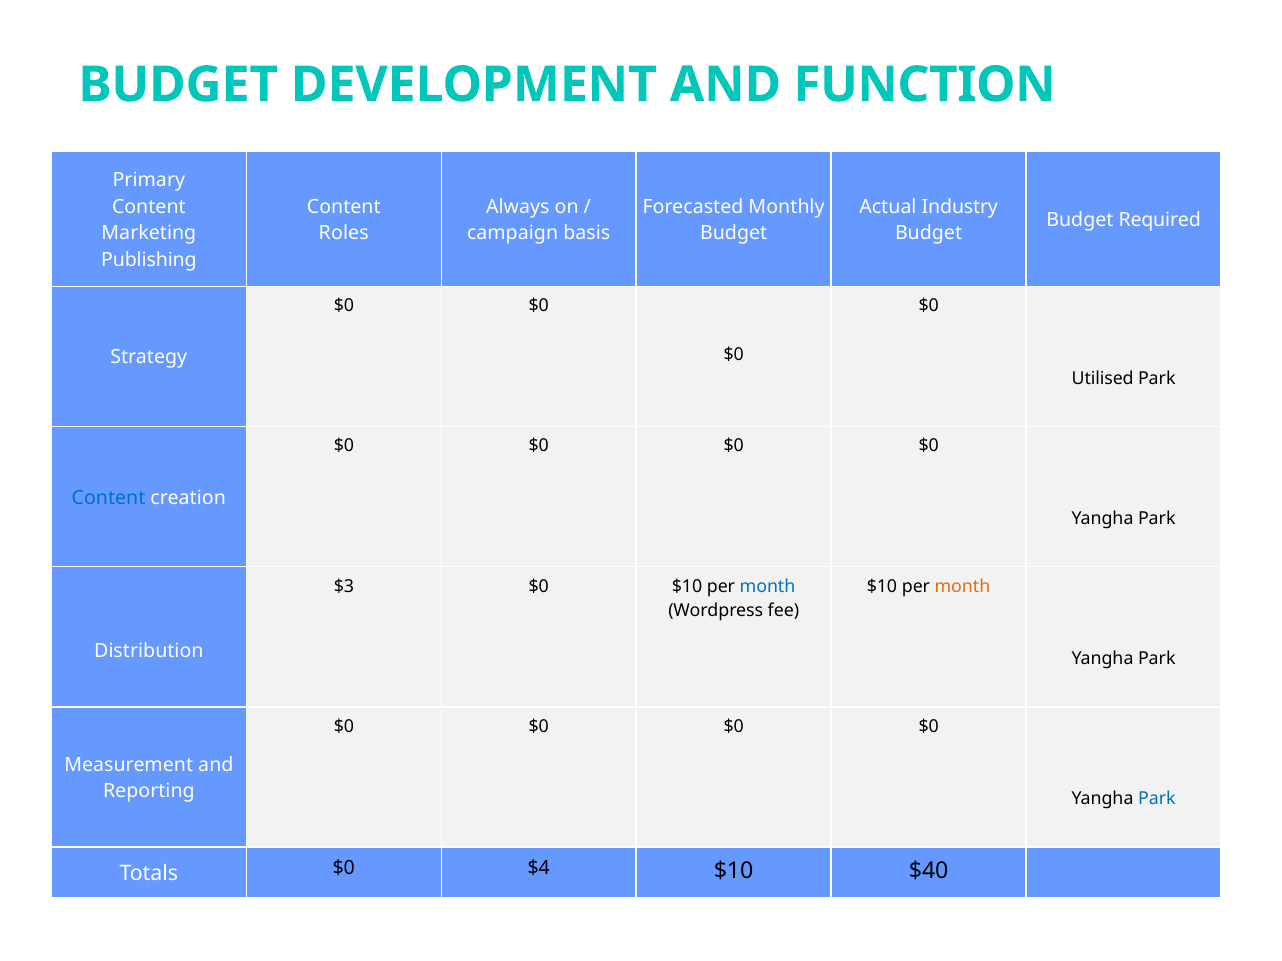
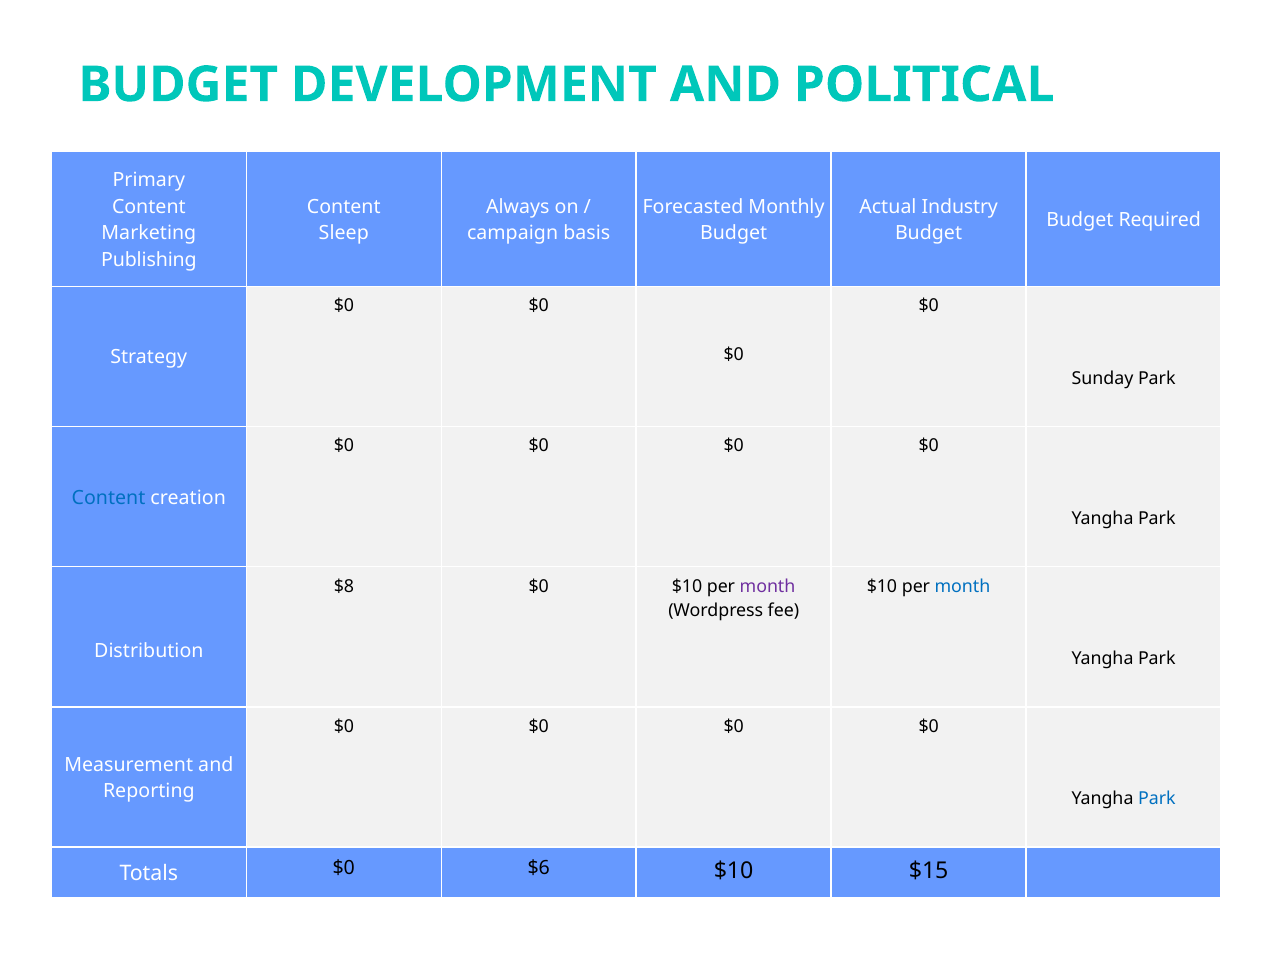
FUNCTION: FUNCTION -> POLITICAL
Roles: Roles -> Sleep
Utilised: Utilised -> Sunday
$3: $3 -> $8
month at (768, 587) colour: blue -> purple
month at (962, 587) colour: orange -> blue
$4: $4 -> $6
$40: $40 -> $15
